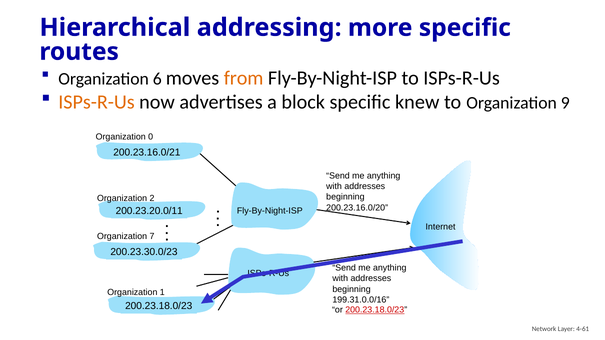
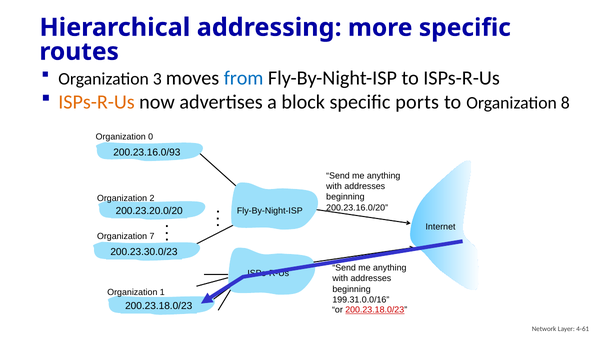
6: 6 -> 3
from colour: orange -> blue
knew: knew -> ports
9: 9 -> 8
200.23.16.0/21: 200.23.16.0/21 -> 200.23.16.0/93
200.23.20.0/11: 200.23.20.0/11 -> 200.23.20.0/20
